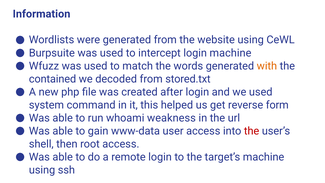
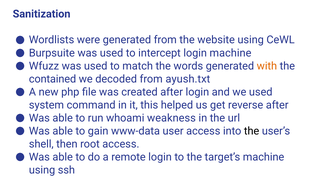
Information: Information -> Sanitization
stored.txt: stored.txt -> ayush.txt
reverse form: form -> after
the at (252, 131) colour: red -> black
